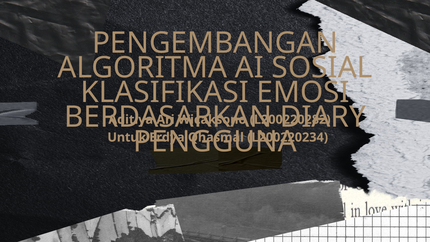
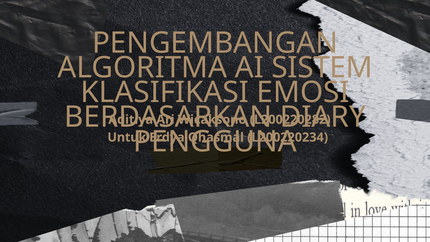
SOSIAL: SOSIAL -> SISTEM
